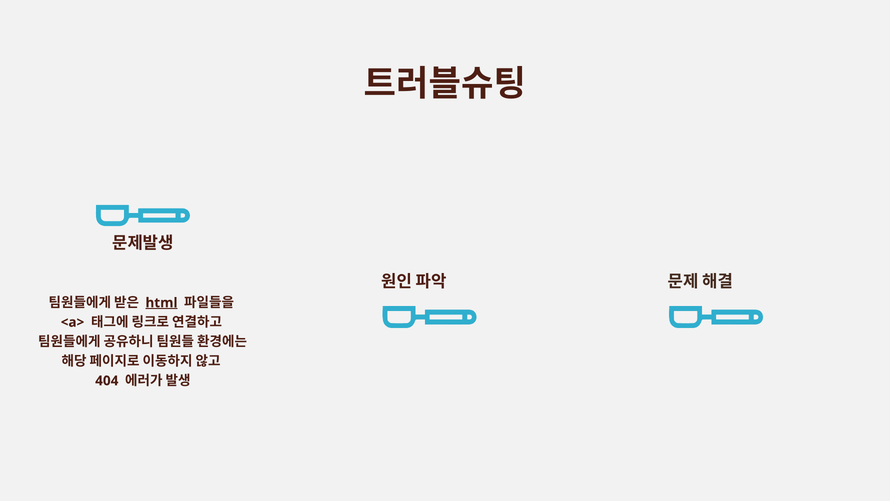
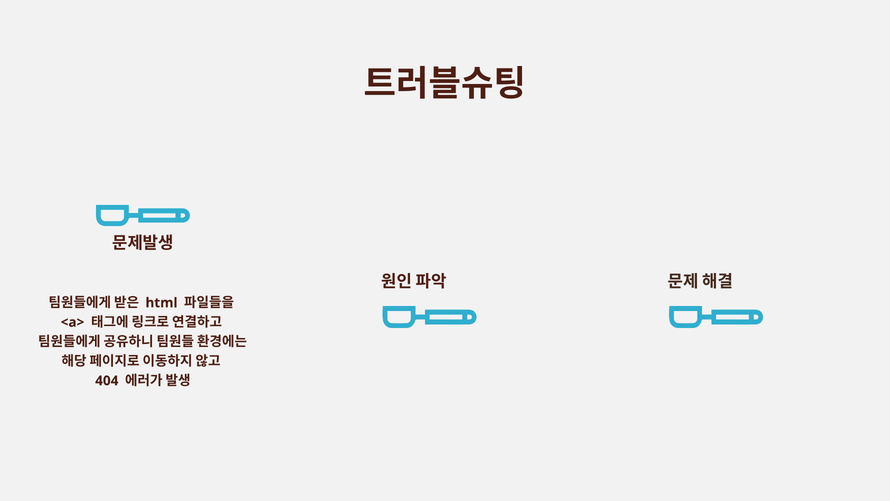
html underline: present -> none
